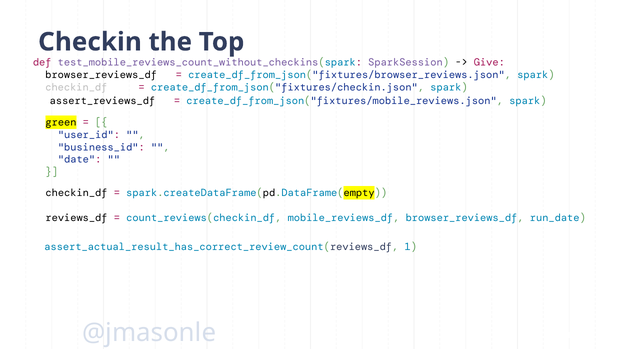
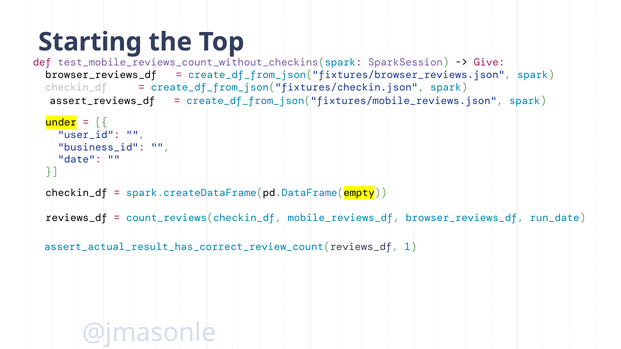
Checkin: Checkin -> Starting
green: green -> under
